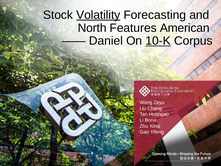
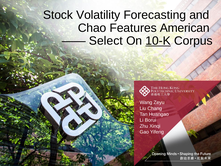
Volatility underline: present -> none
North: North -> Chao
Daniel: Daniel -> Select
